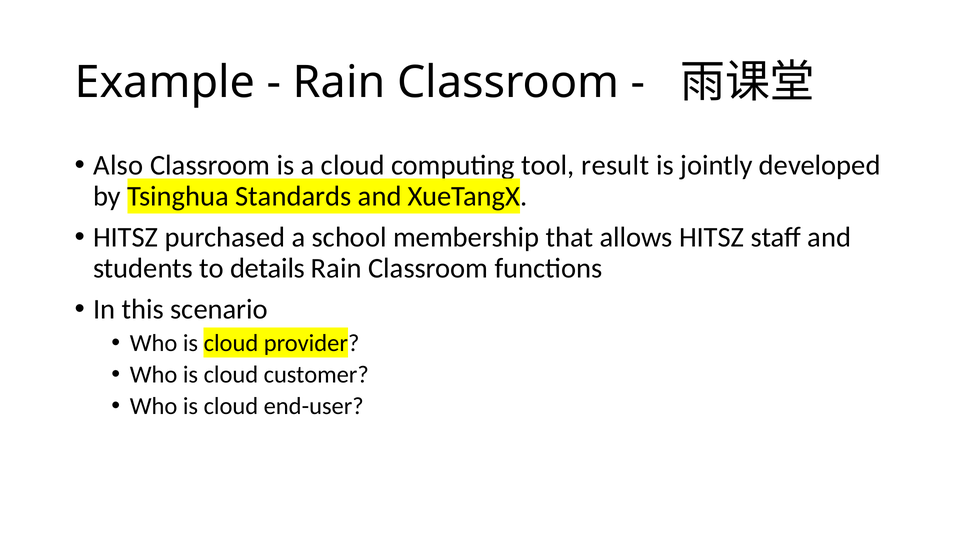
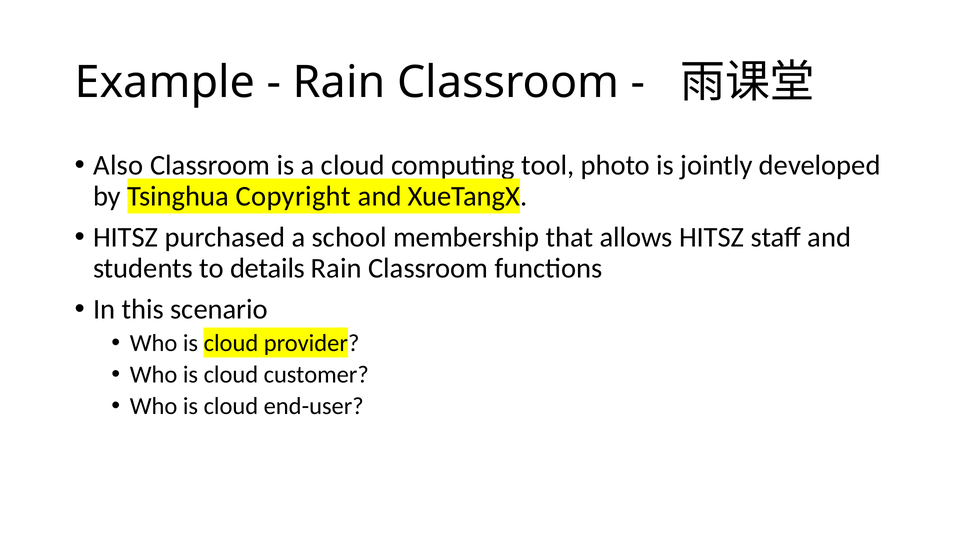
result: result -> photo
Standards: Standards -> Copyright
